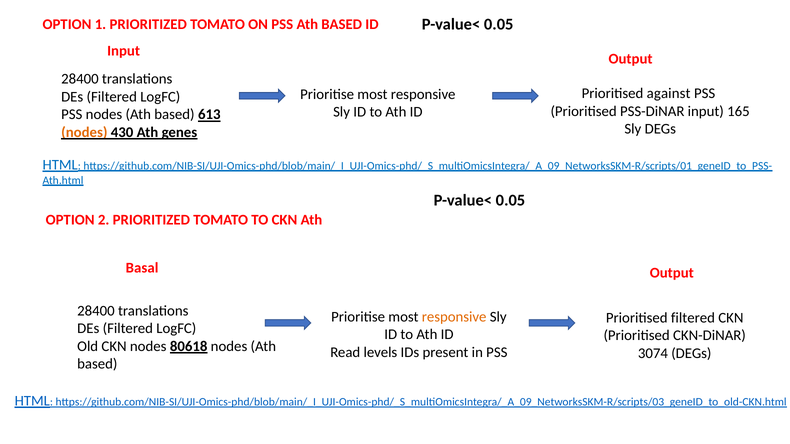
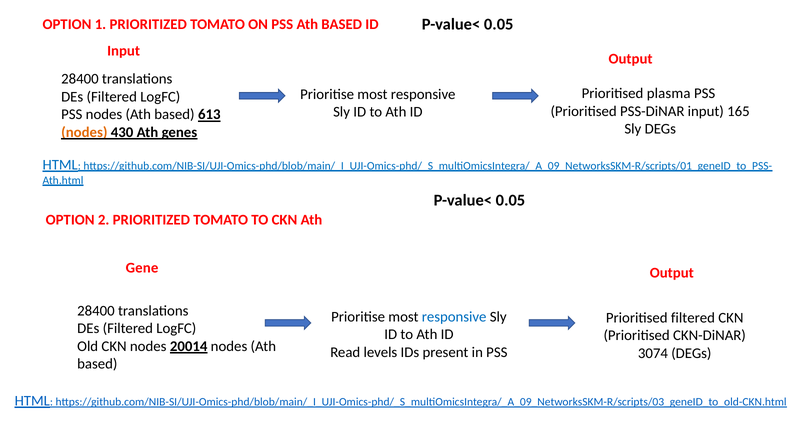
against: against -> plasma
Basal: Basal -> Gene
responsive at (454, 317) colour: orange -> blue
80618: 80618 -> 20014
